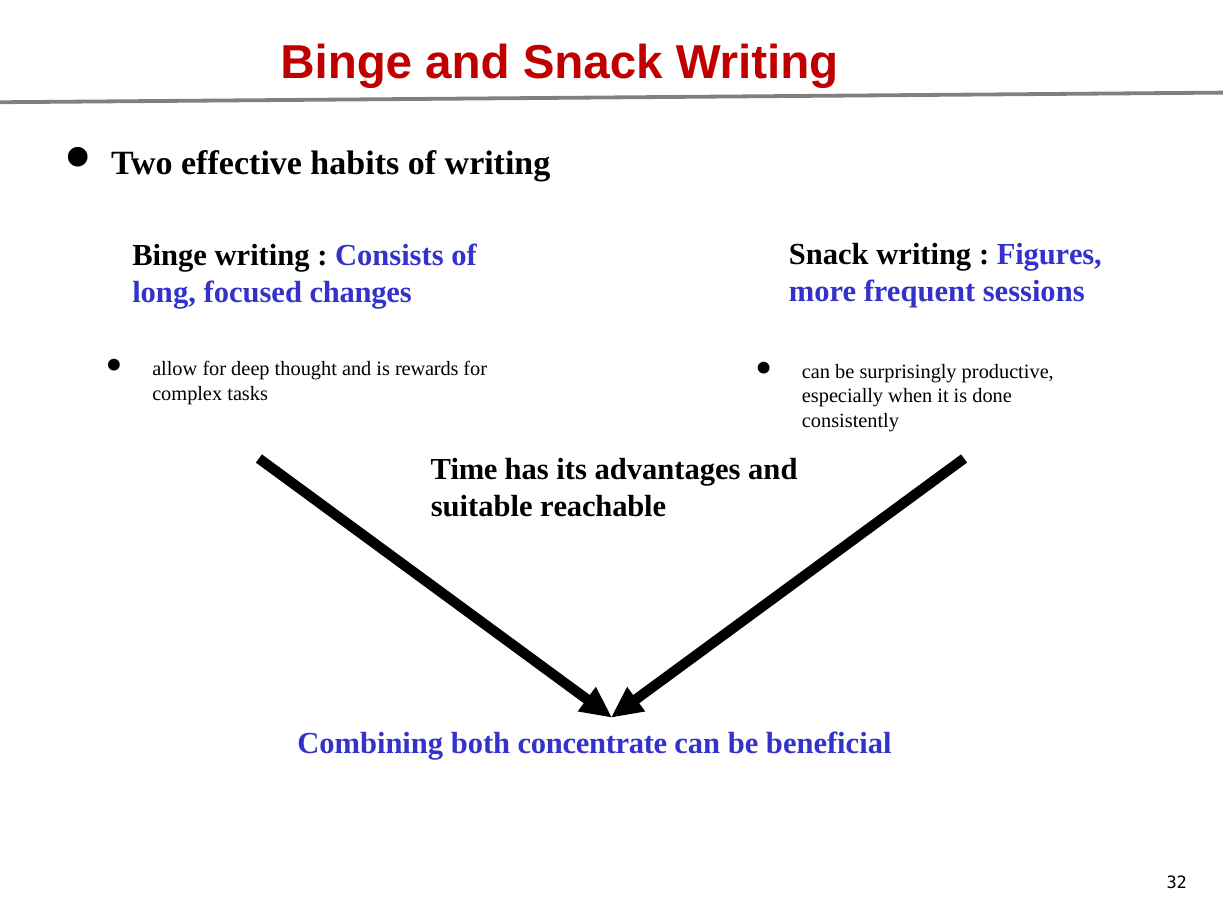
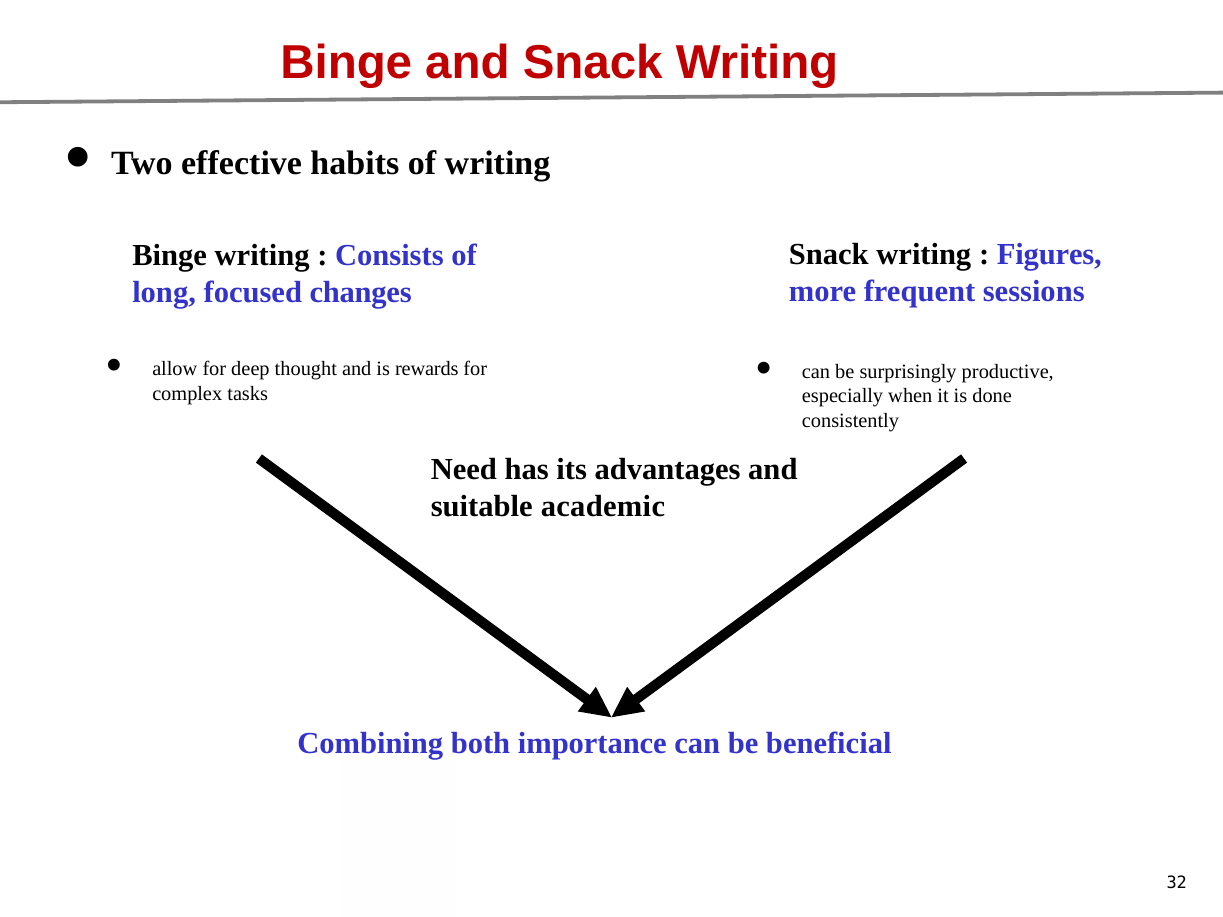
Time: Time -> Need
reachable: reachable -> academic
concentrate: concentrate -> importance
